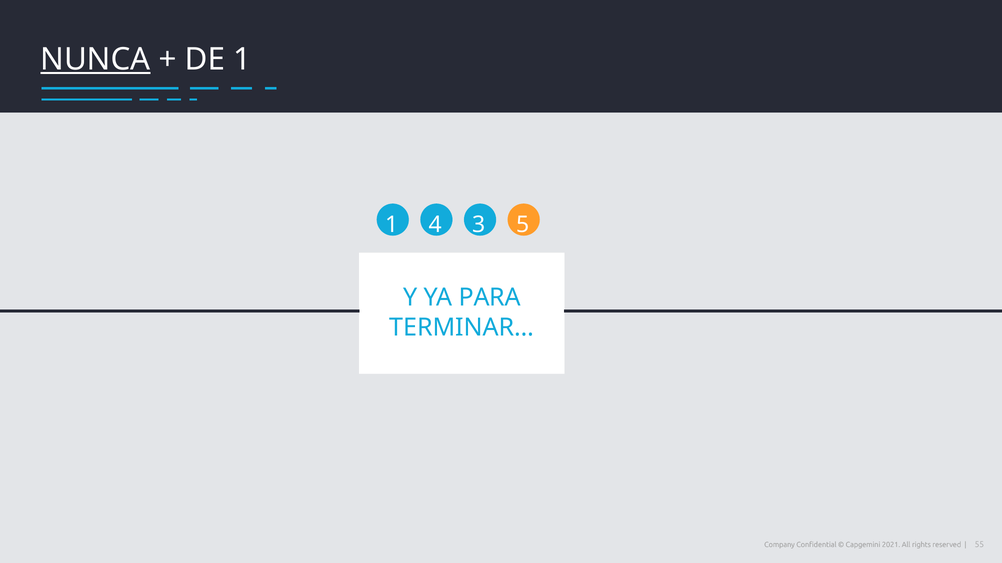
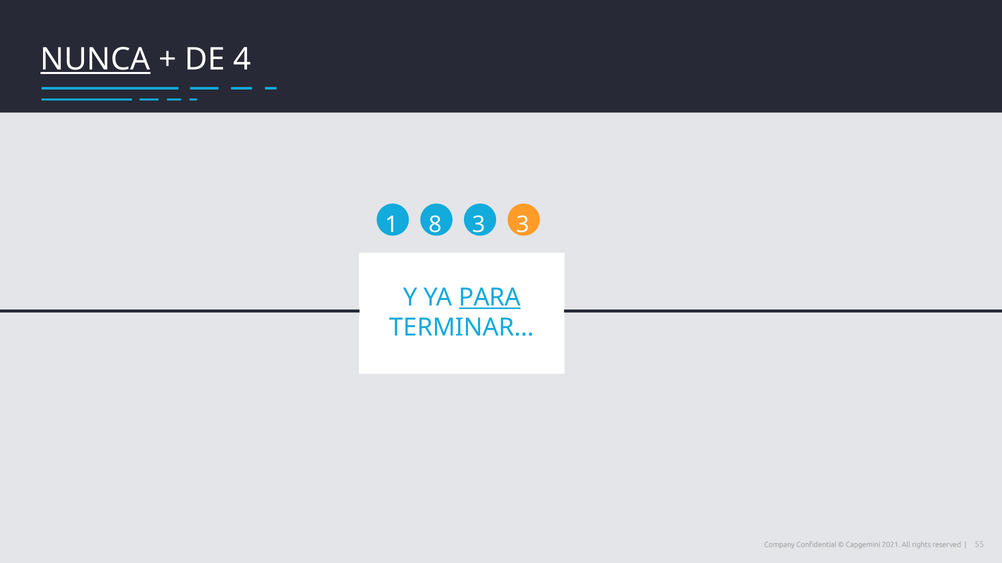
DE 1: 1 -> 4
4: 4 -> 8
3 5: 5 -> 3
PARA underline: none -> present
